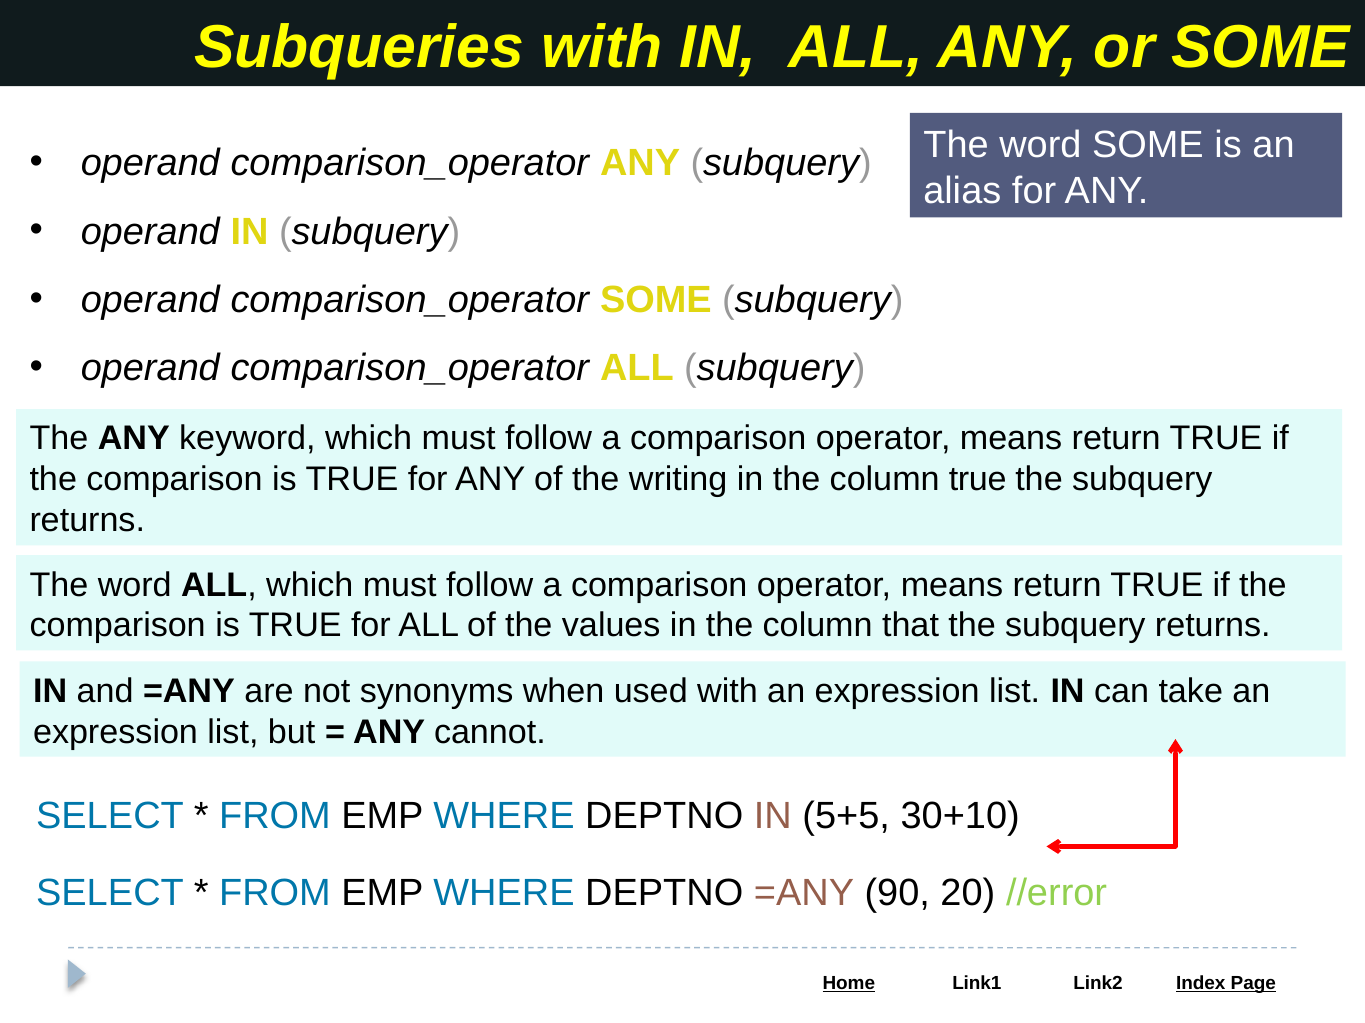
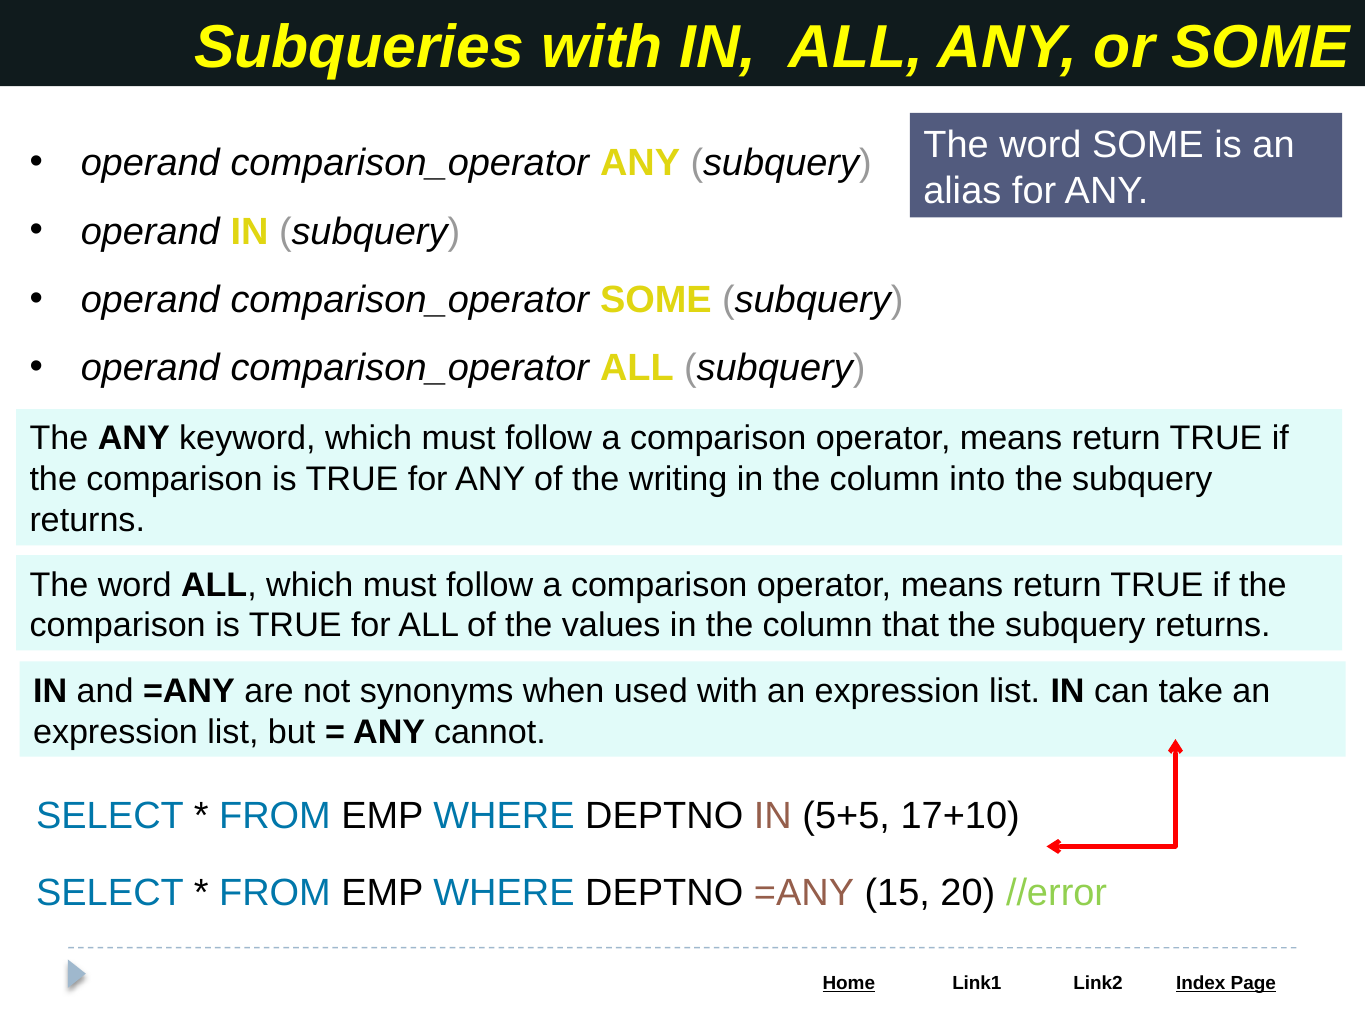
column true: true -> into
30+10: 30+10 -> 17+10
90: 90 -> 15
